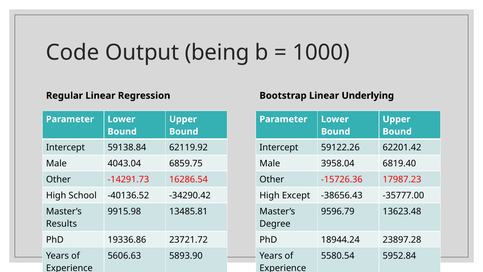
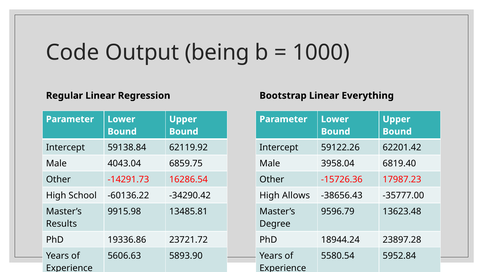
Underlying: Underlying -> Everything
-40136.52: -40136.52 -> -60136.22
Except: Except -> Allows
